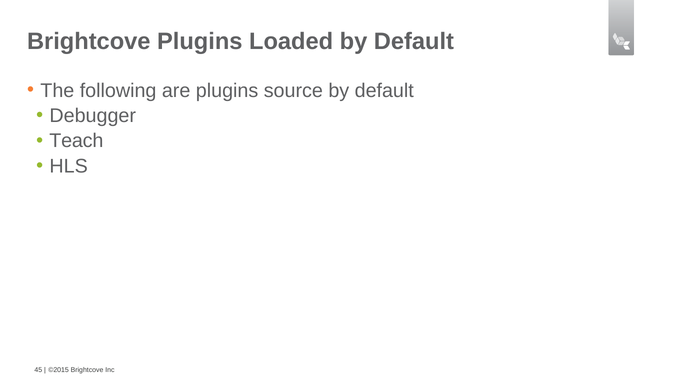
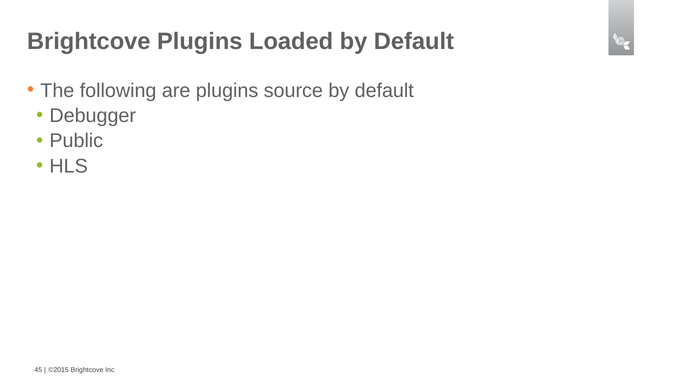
Teach: Teach -> Public
